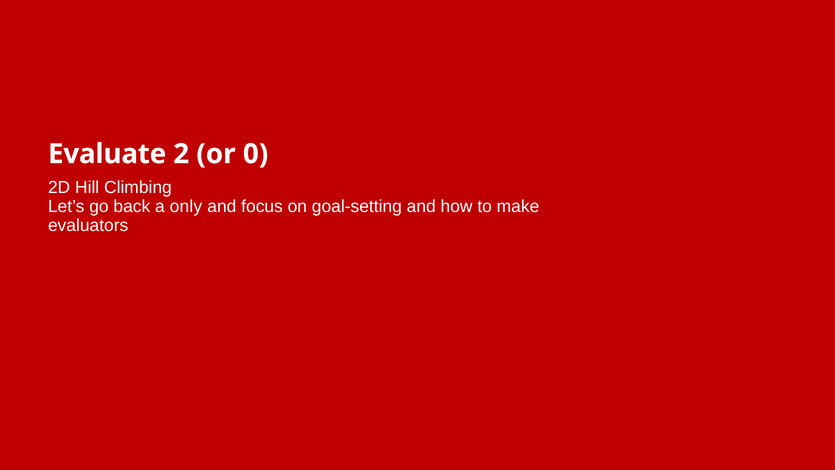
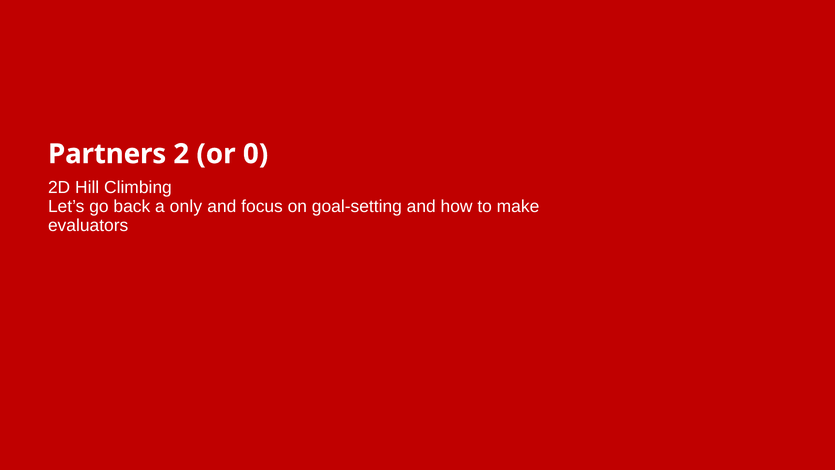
Evaluate: Evaluate -> Partners
